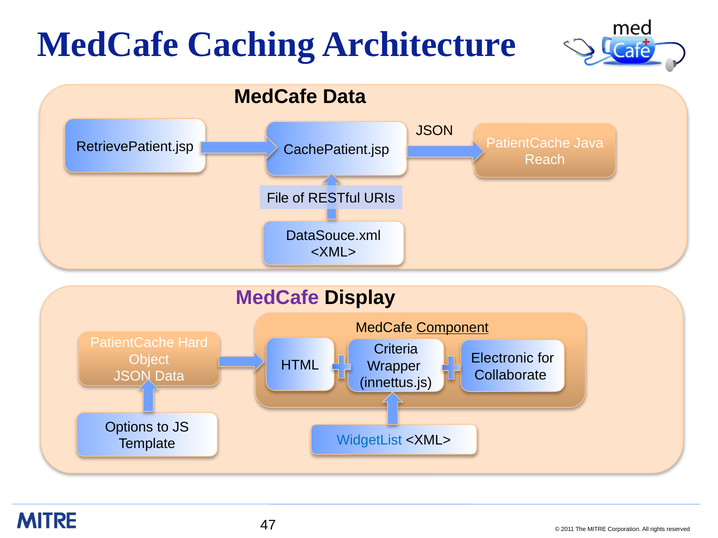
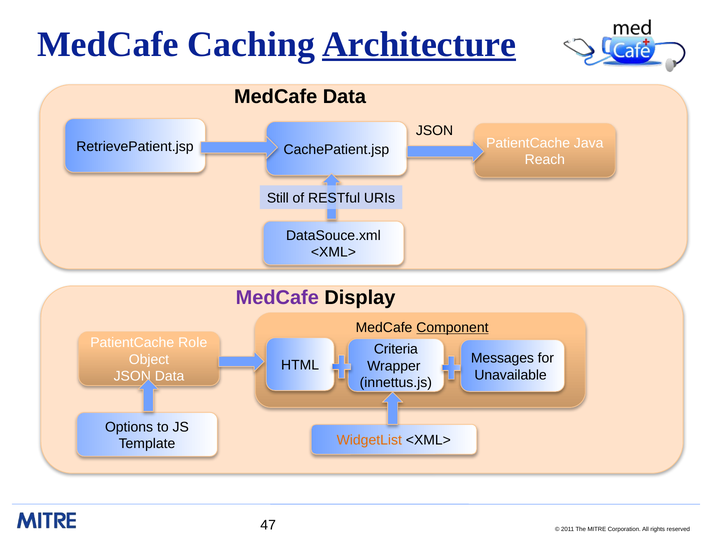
Architecture underline: none -> present
File: File -> Still
Hard: Hard -> Role
Electronic: Electronic -> Messages
Collaborate: Collaborate -> Unavailable
WidgetList colour: blue -> orange
